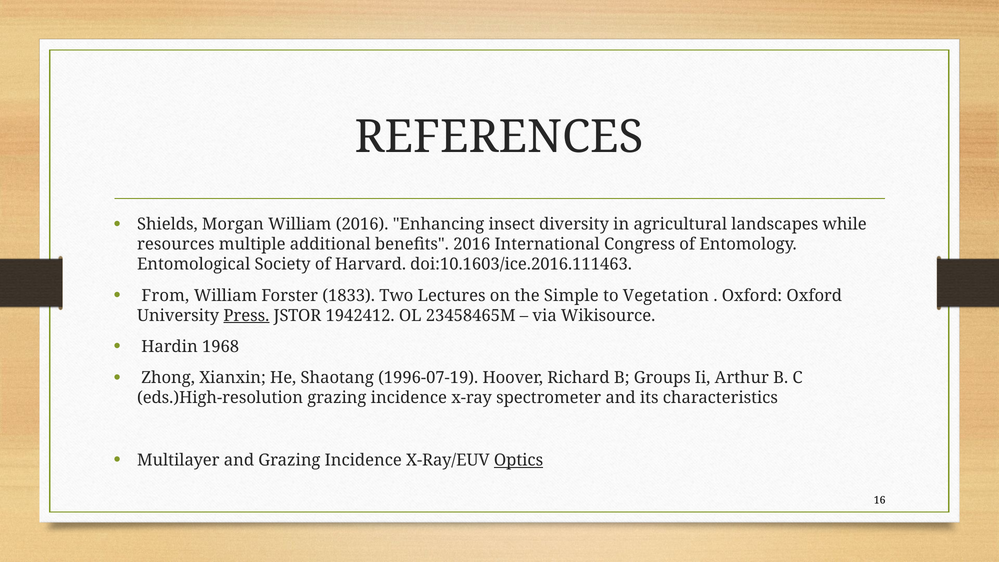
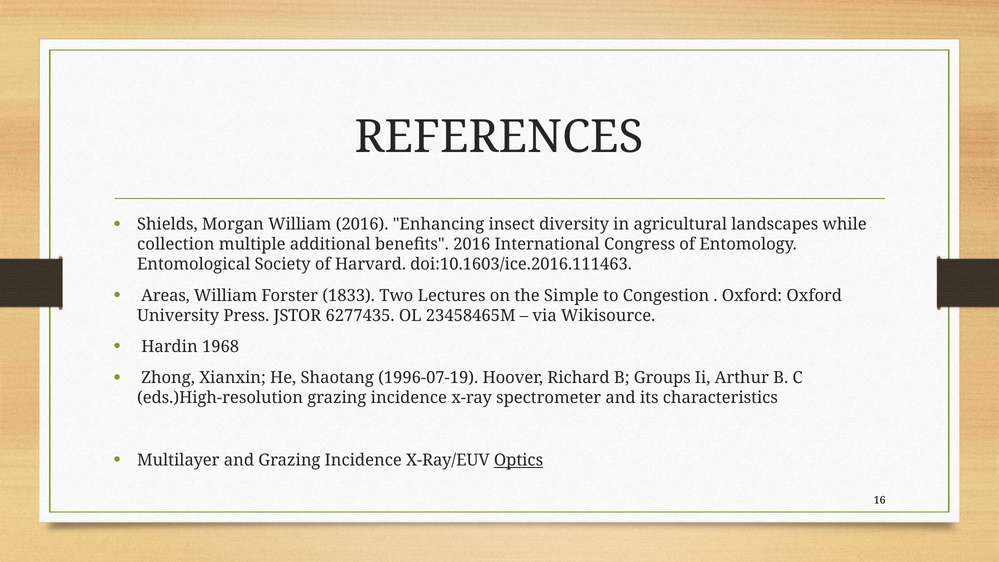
resources: resources -> collection
From: From -> Areas
Vegetation: Vegetation -> Congestion
Press underline: present -> none
1942412: 1942412 -> 6277435
